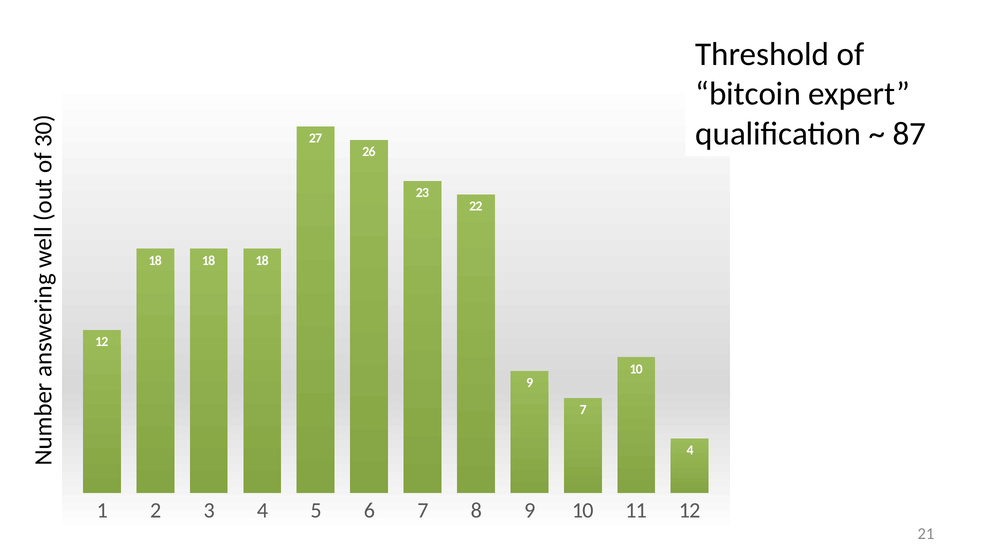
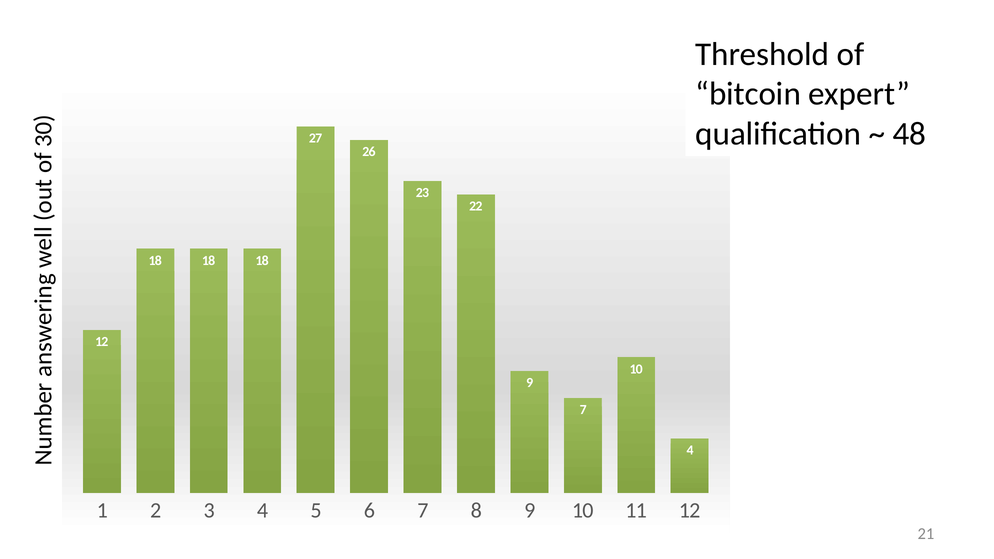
87: 87 -> 48
